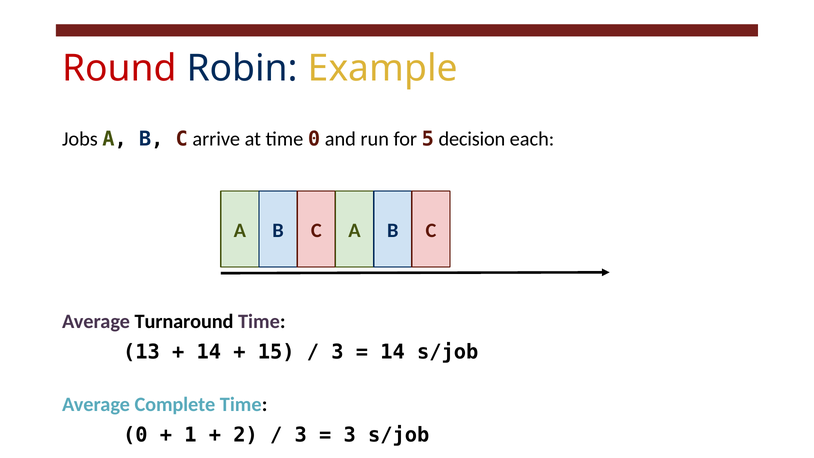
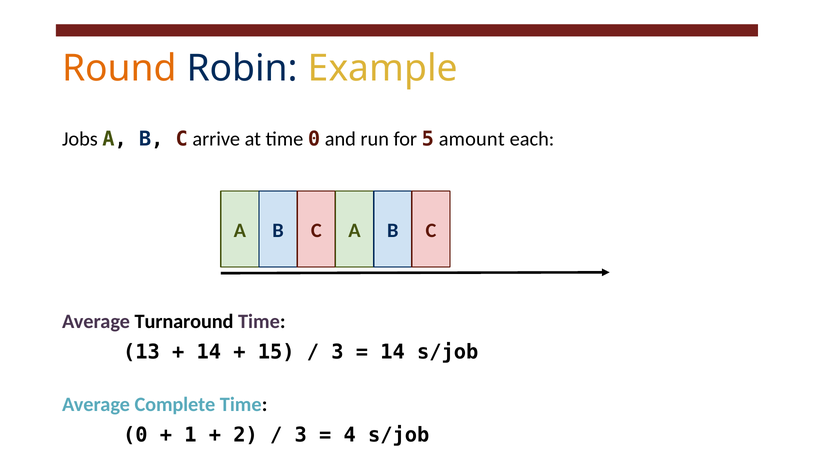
Round colour: red -> orange
decision: decision -> amount
3 at (350, 435): 3 -> 4
